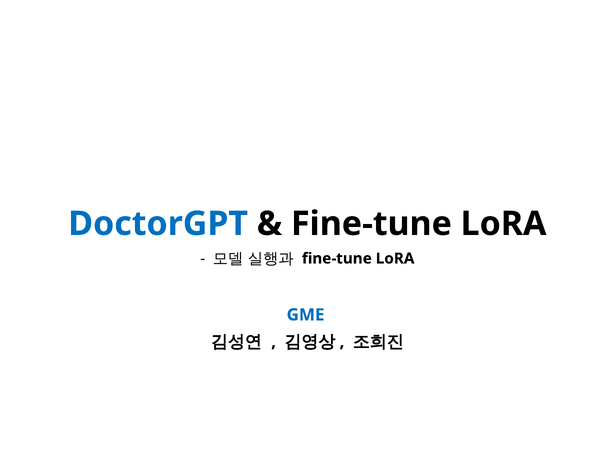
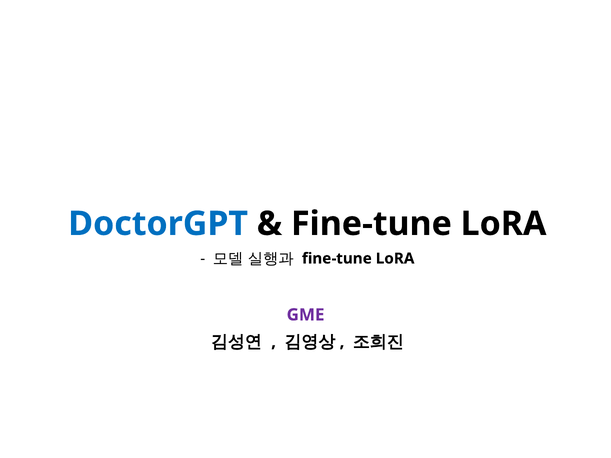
GME colour: blue -> purple
